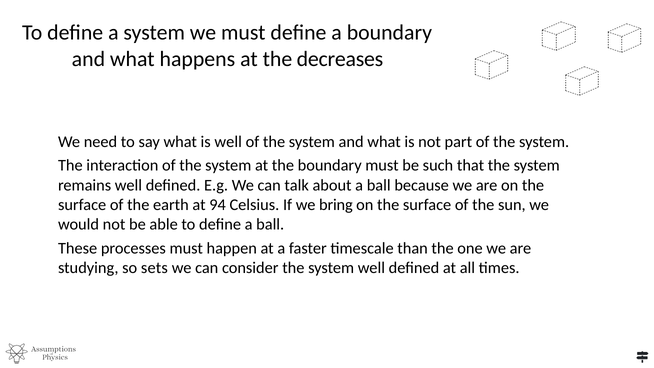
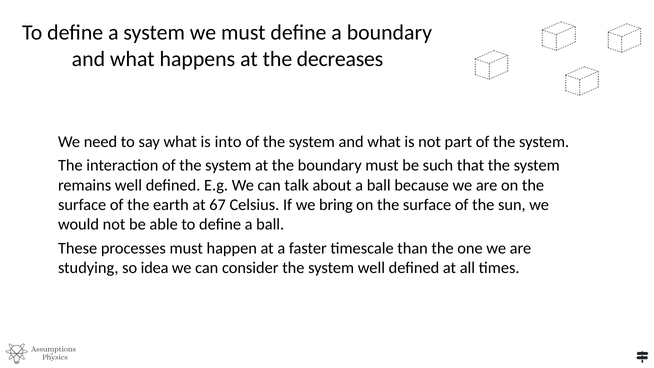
is well: well -> into
94: 94 -> 67
sets: sets -> idea
